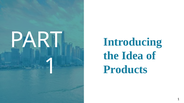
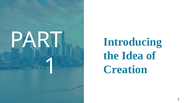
Products: Products -> Creation
